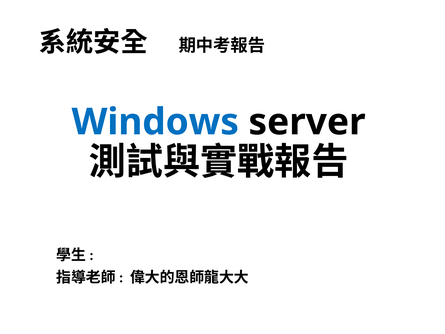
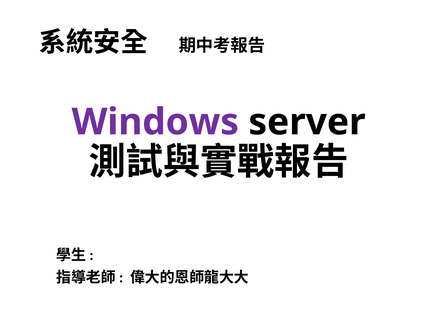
Windows colour: blue -> purple
